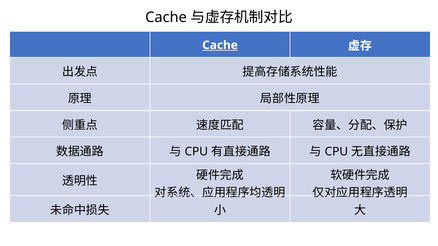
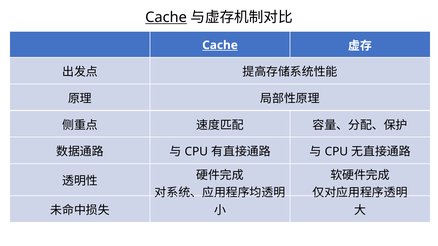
Cache at (166, 17) underline: none -> present
